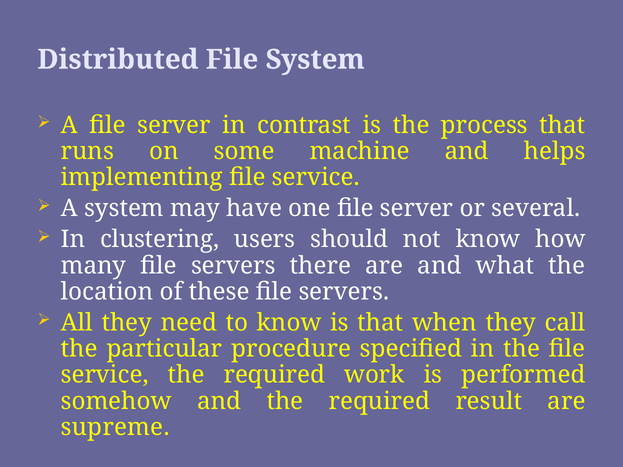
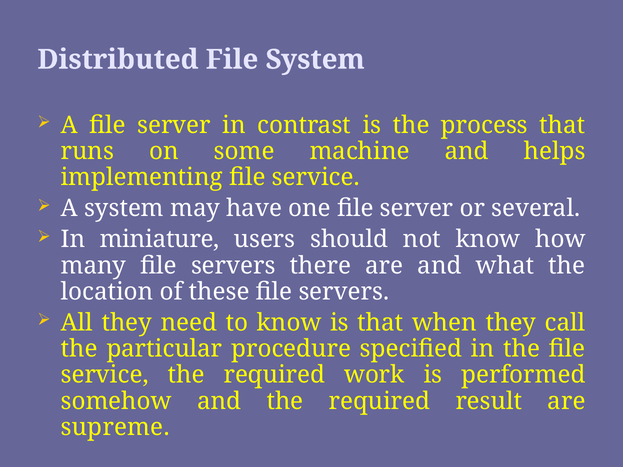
clustering: clustering -> miniature
